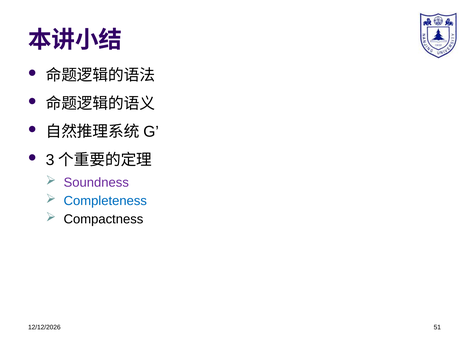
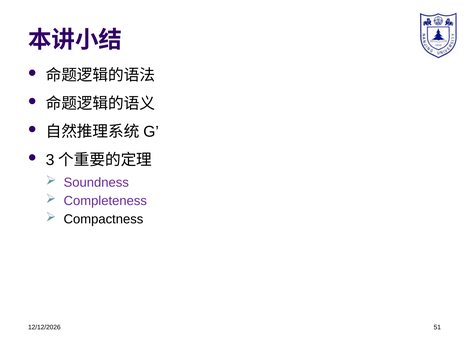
Completeness colour: blue -> purple
